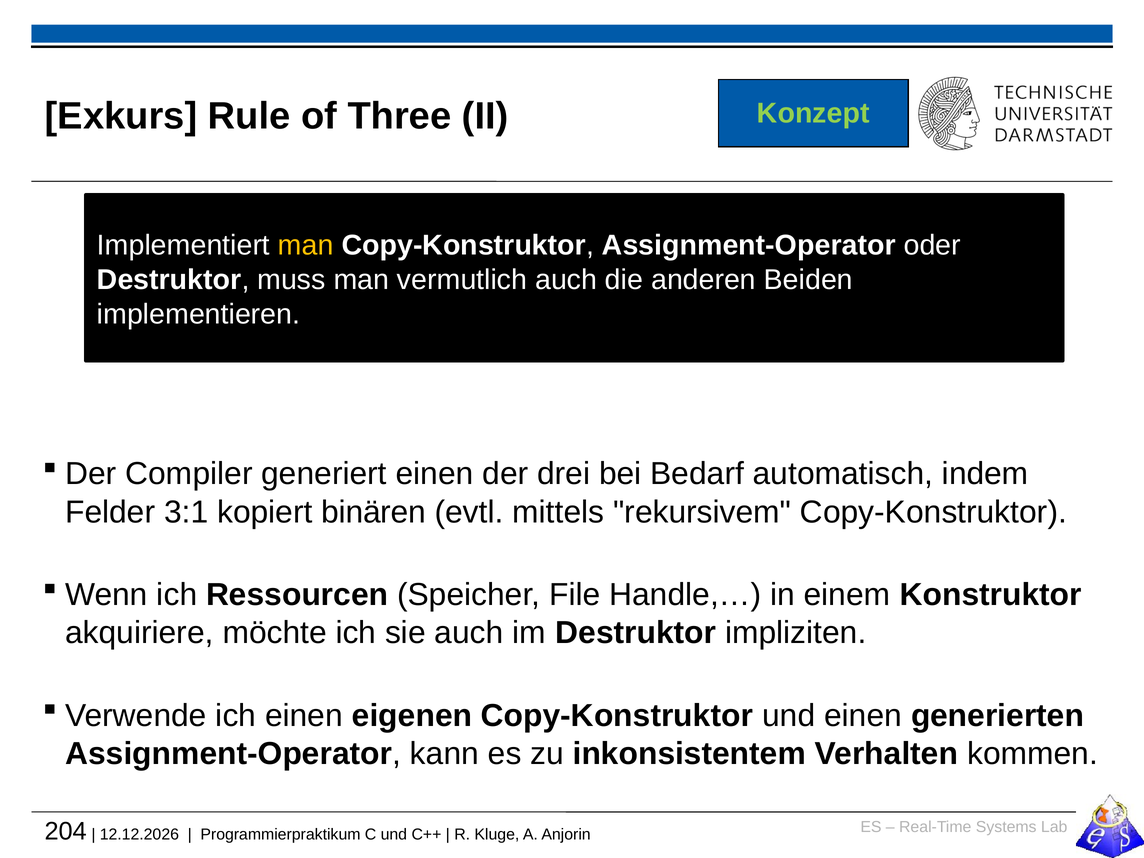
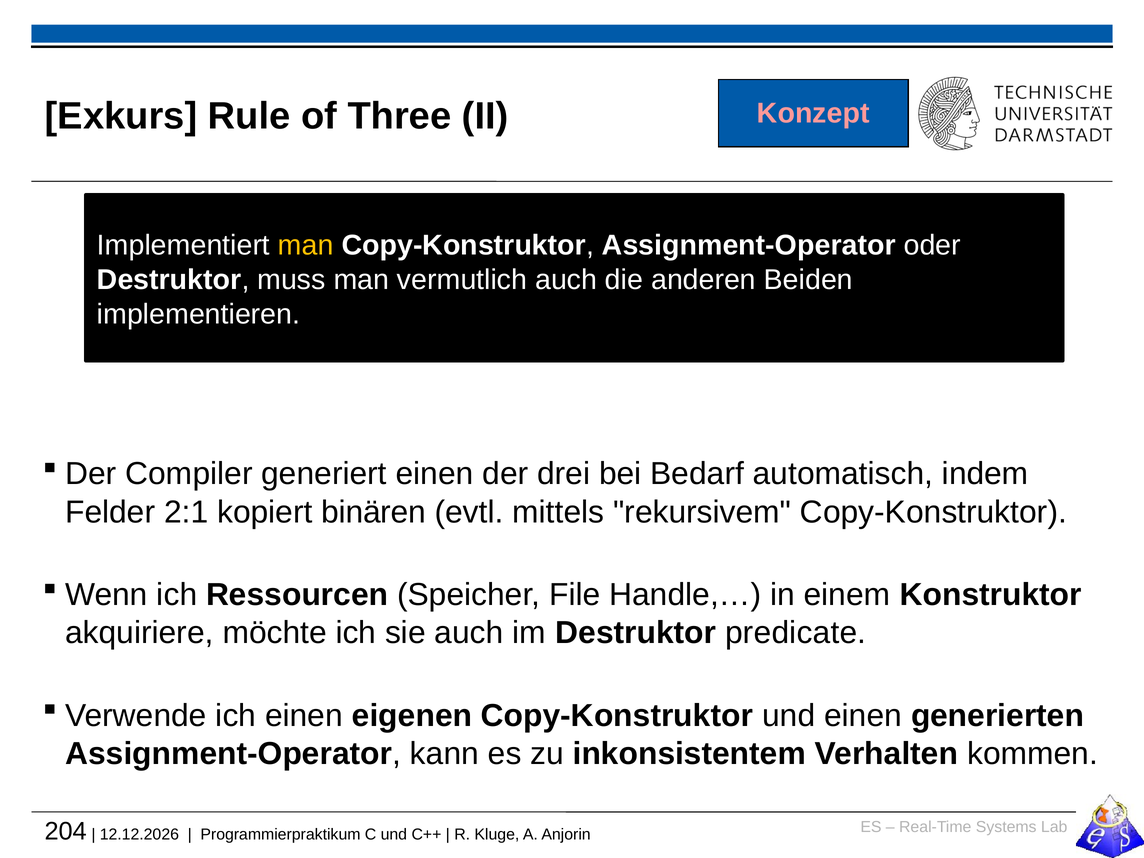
Konzept colour: light green -> pink
3:1: 3:1 -> 2:1
impliziten: impliziten -> predicate
